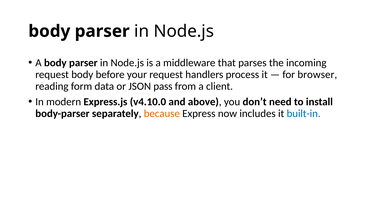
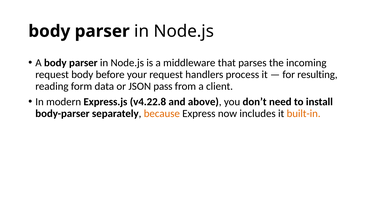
browser: browser -> resulting
v4.10.0: v4.10.0 -> v4.22.8
built-in colour: blue -> orange
